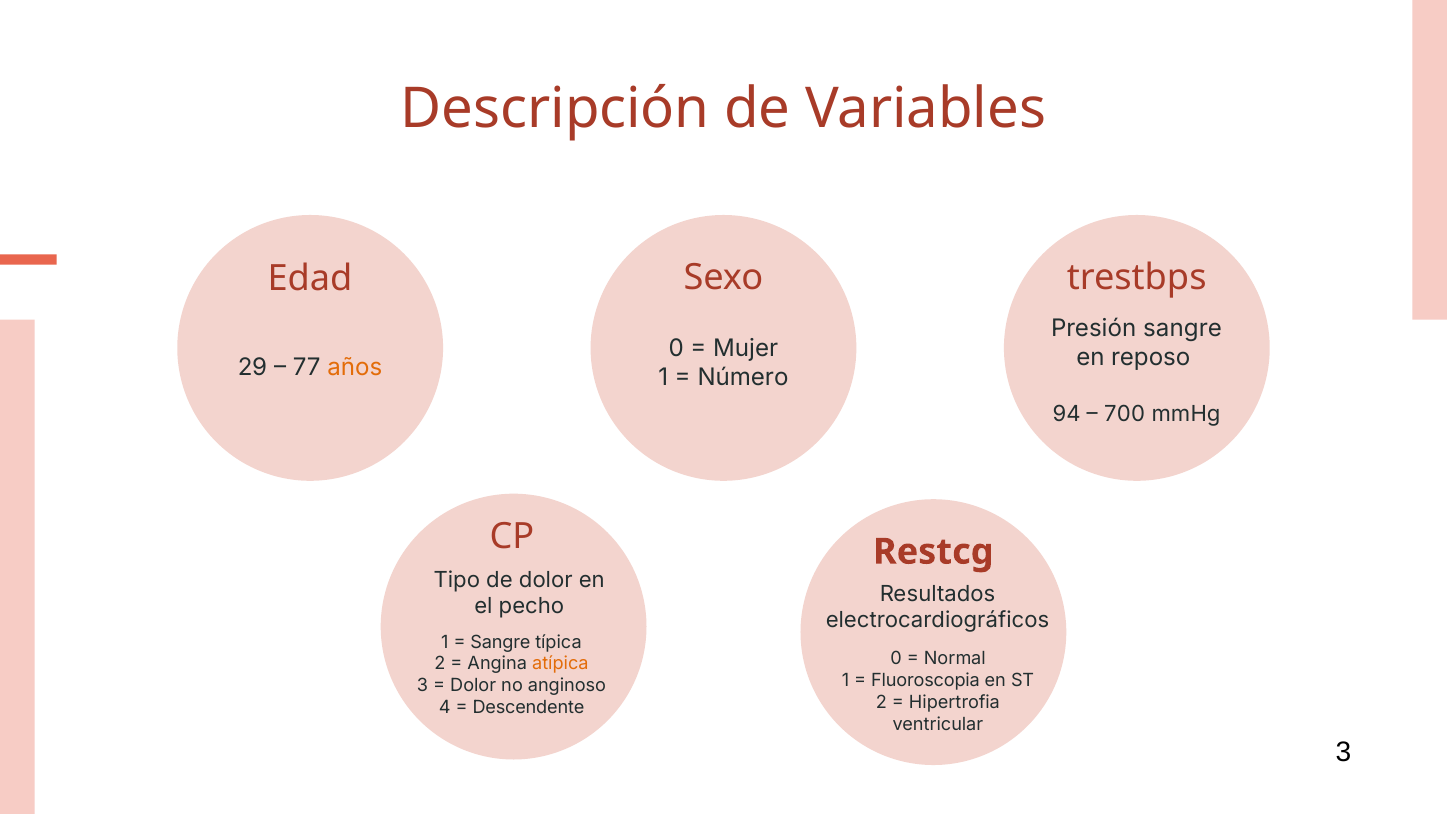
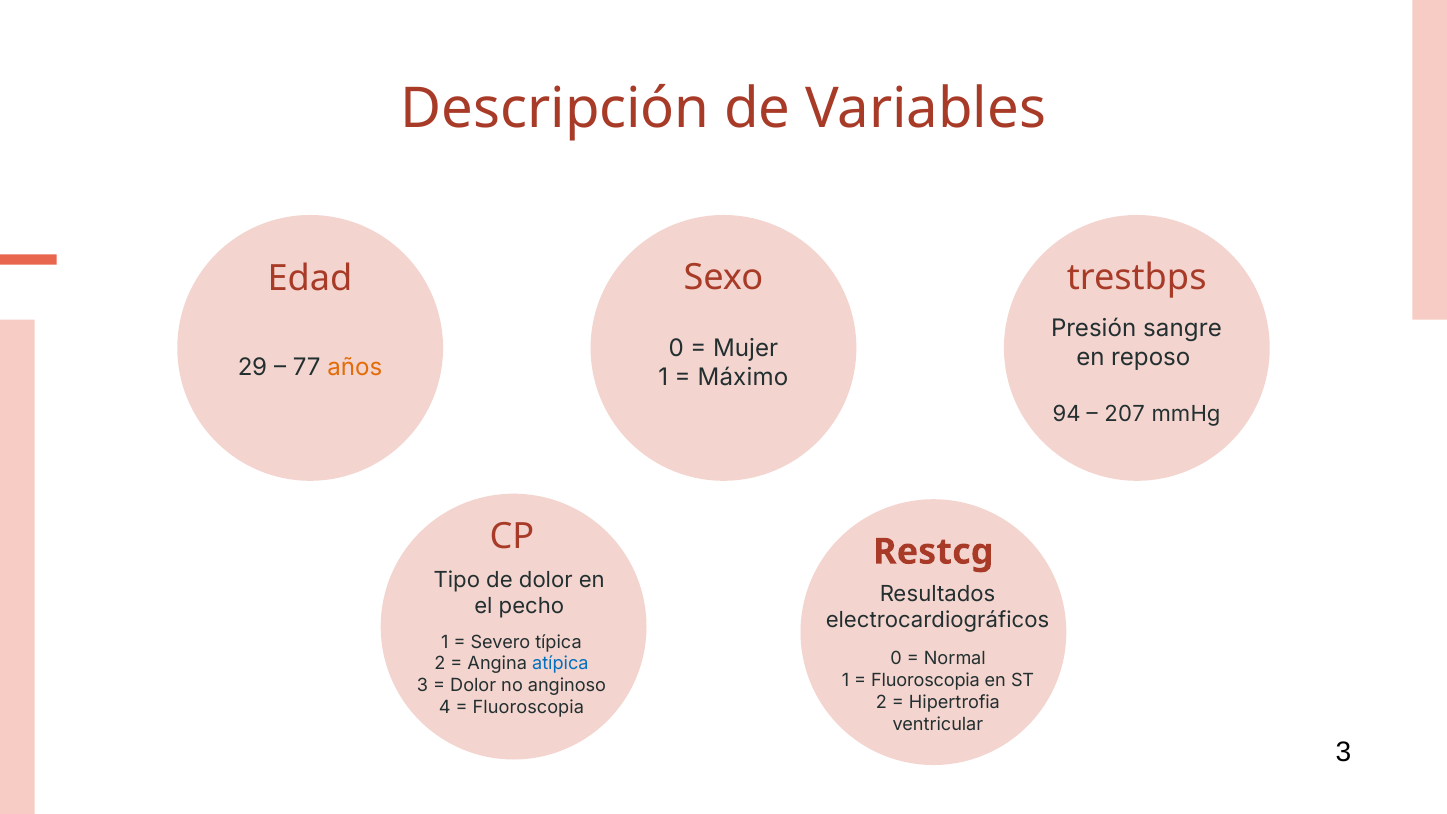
Número: Número -> Máximo
700: 700 -> 207
Sangre at (500, 642): Sangre -> Severo
atípica colour: orange -> blue
Descendente at (528, 707): Descendente -> Fluoroscopia
